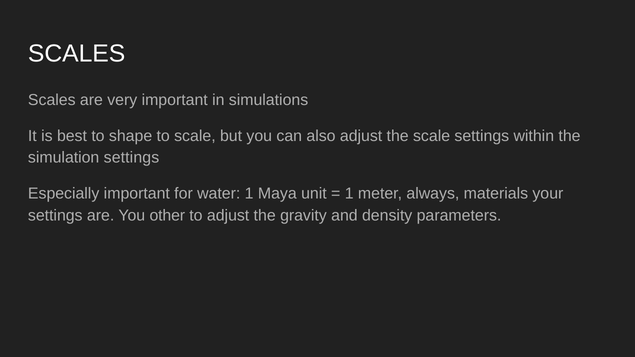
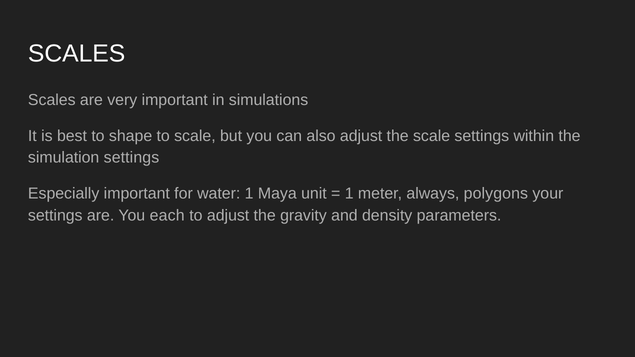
materials: materials -> polygons
other: other -> each
